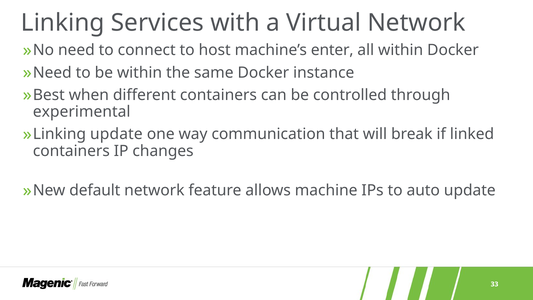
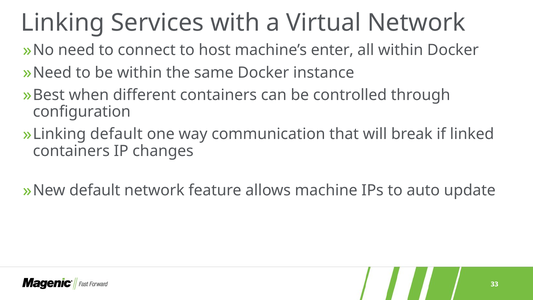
experimental: experimental -> configuration
update at (116, 134): update -> default
